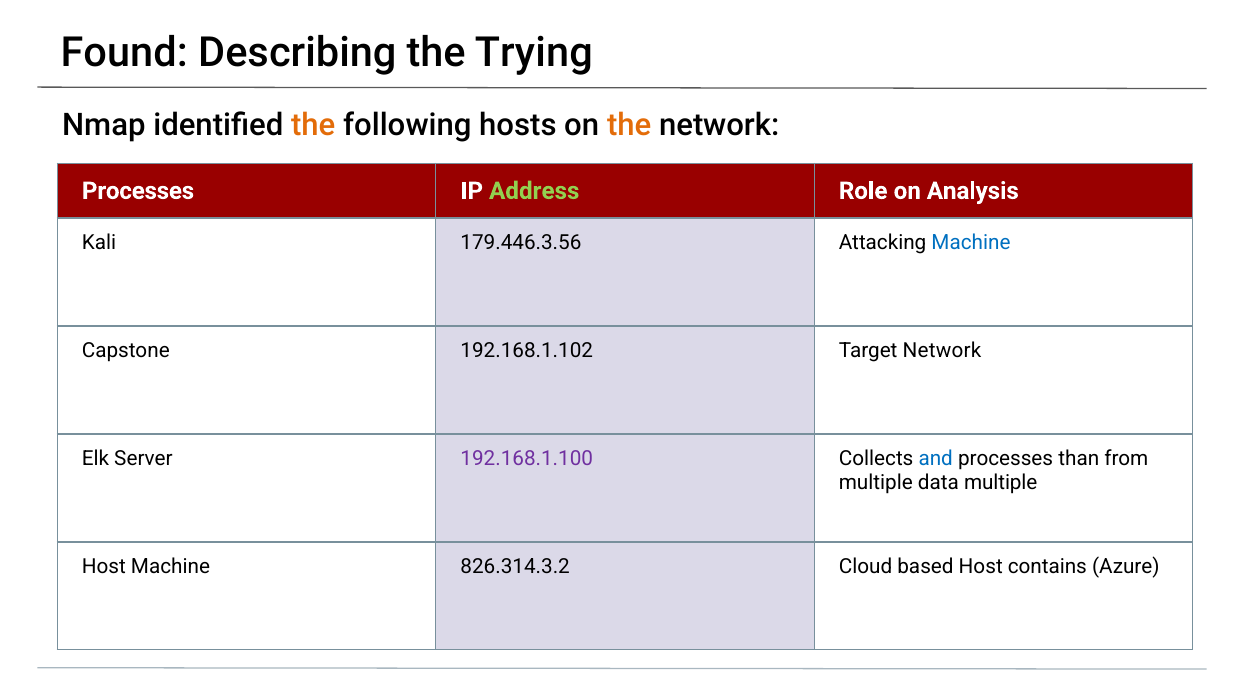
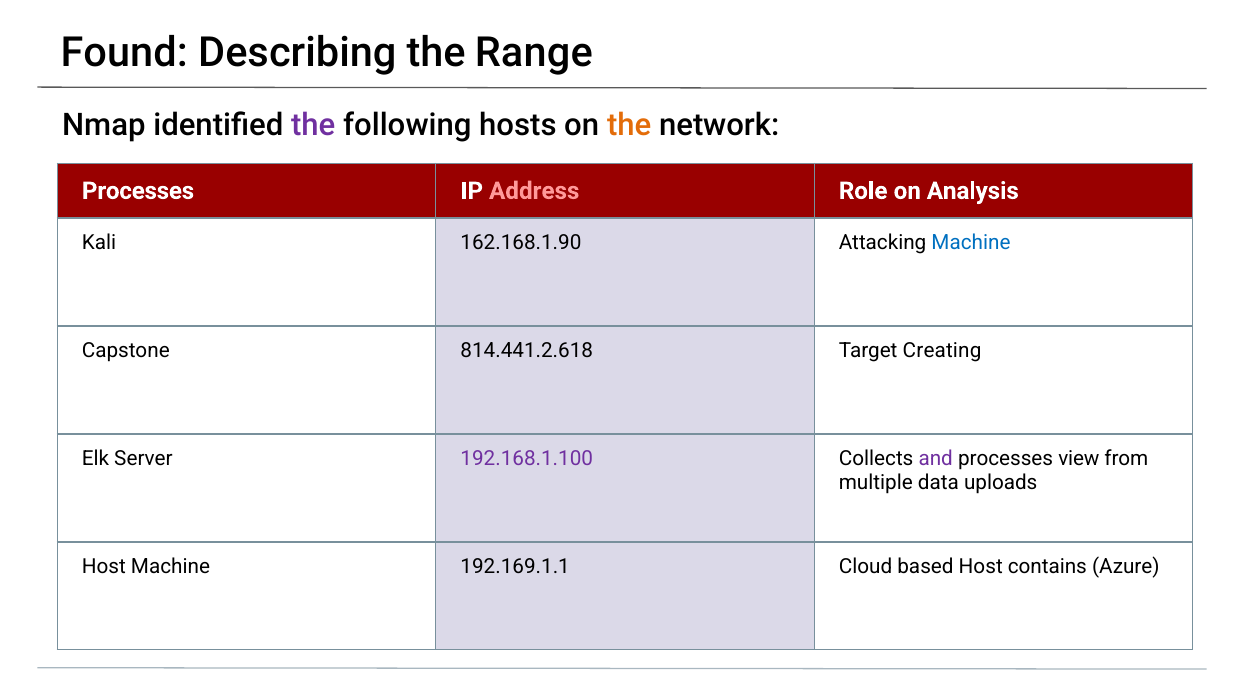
Trying: Trying -> Range
the at (313, 125) colour: orange -> purple
Address colour: light green -> pink
179.446.3.56: 179.446.3.56 -> 162.168.1.90
192.168.1.102: 192.168.1.102 -> 814.441.2.618
Target Network: Network -> Creating
and colour: blue -> purple
than: than -> view
data multiple: multiple -> uploads
826.314.3.2: 826.314.3.2 -> 192.169.1.1
